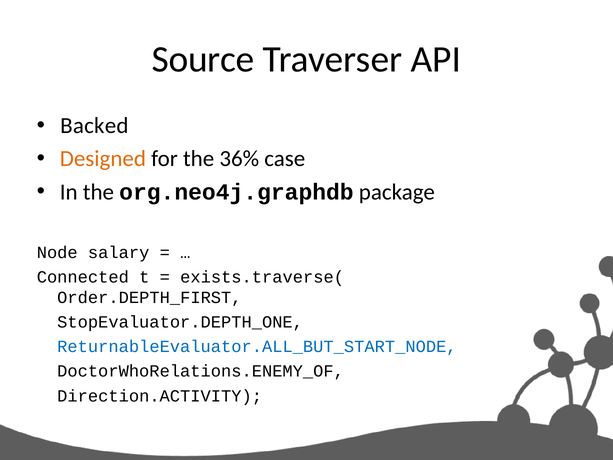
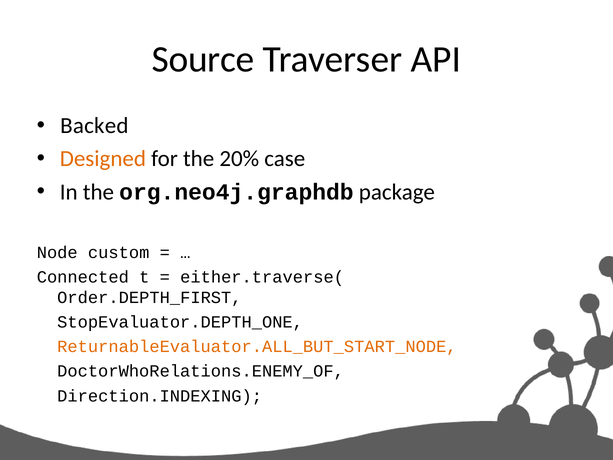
36%: 36% -> 20%
salary: salary -> custom
exists.traverse(: exists.traverse( -> either.traverse(
ReturnableEvaluator.ALL_BUT_START_NODE colour: blue -> orange
Direction.ACTIVITY: Direction.ACTIVITY -> Direction.INDEXING
